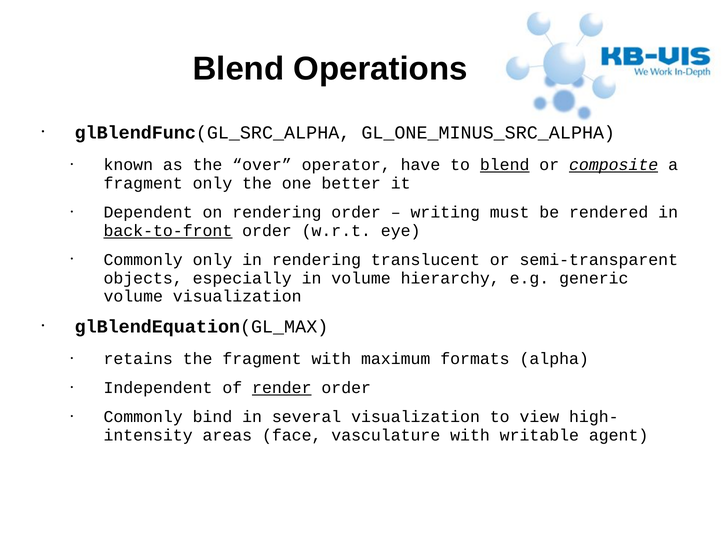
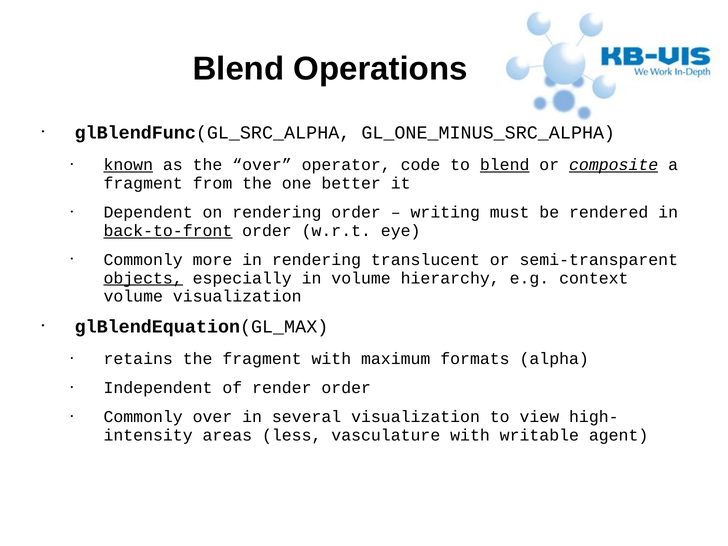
known underline: none -> present
have: have -> code
fragment only: only -> from
Commonly only: only -> more
objects underline: none -> present
generic: generic -> context
render underline: present -> none
Commonly bind: bind -> over
face: face -> less
